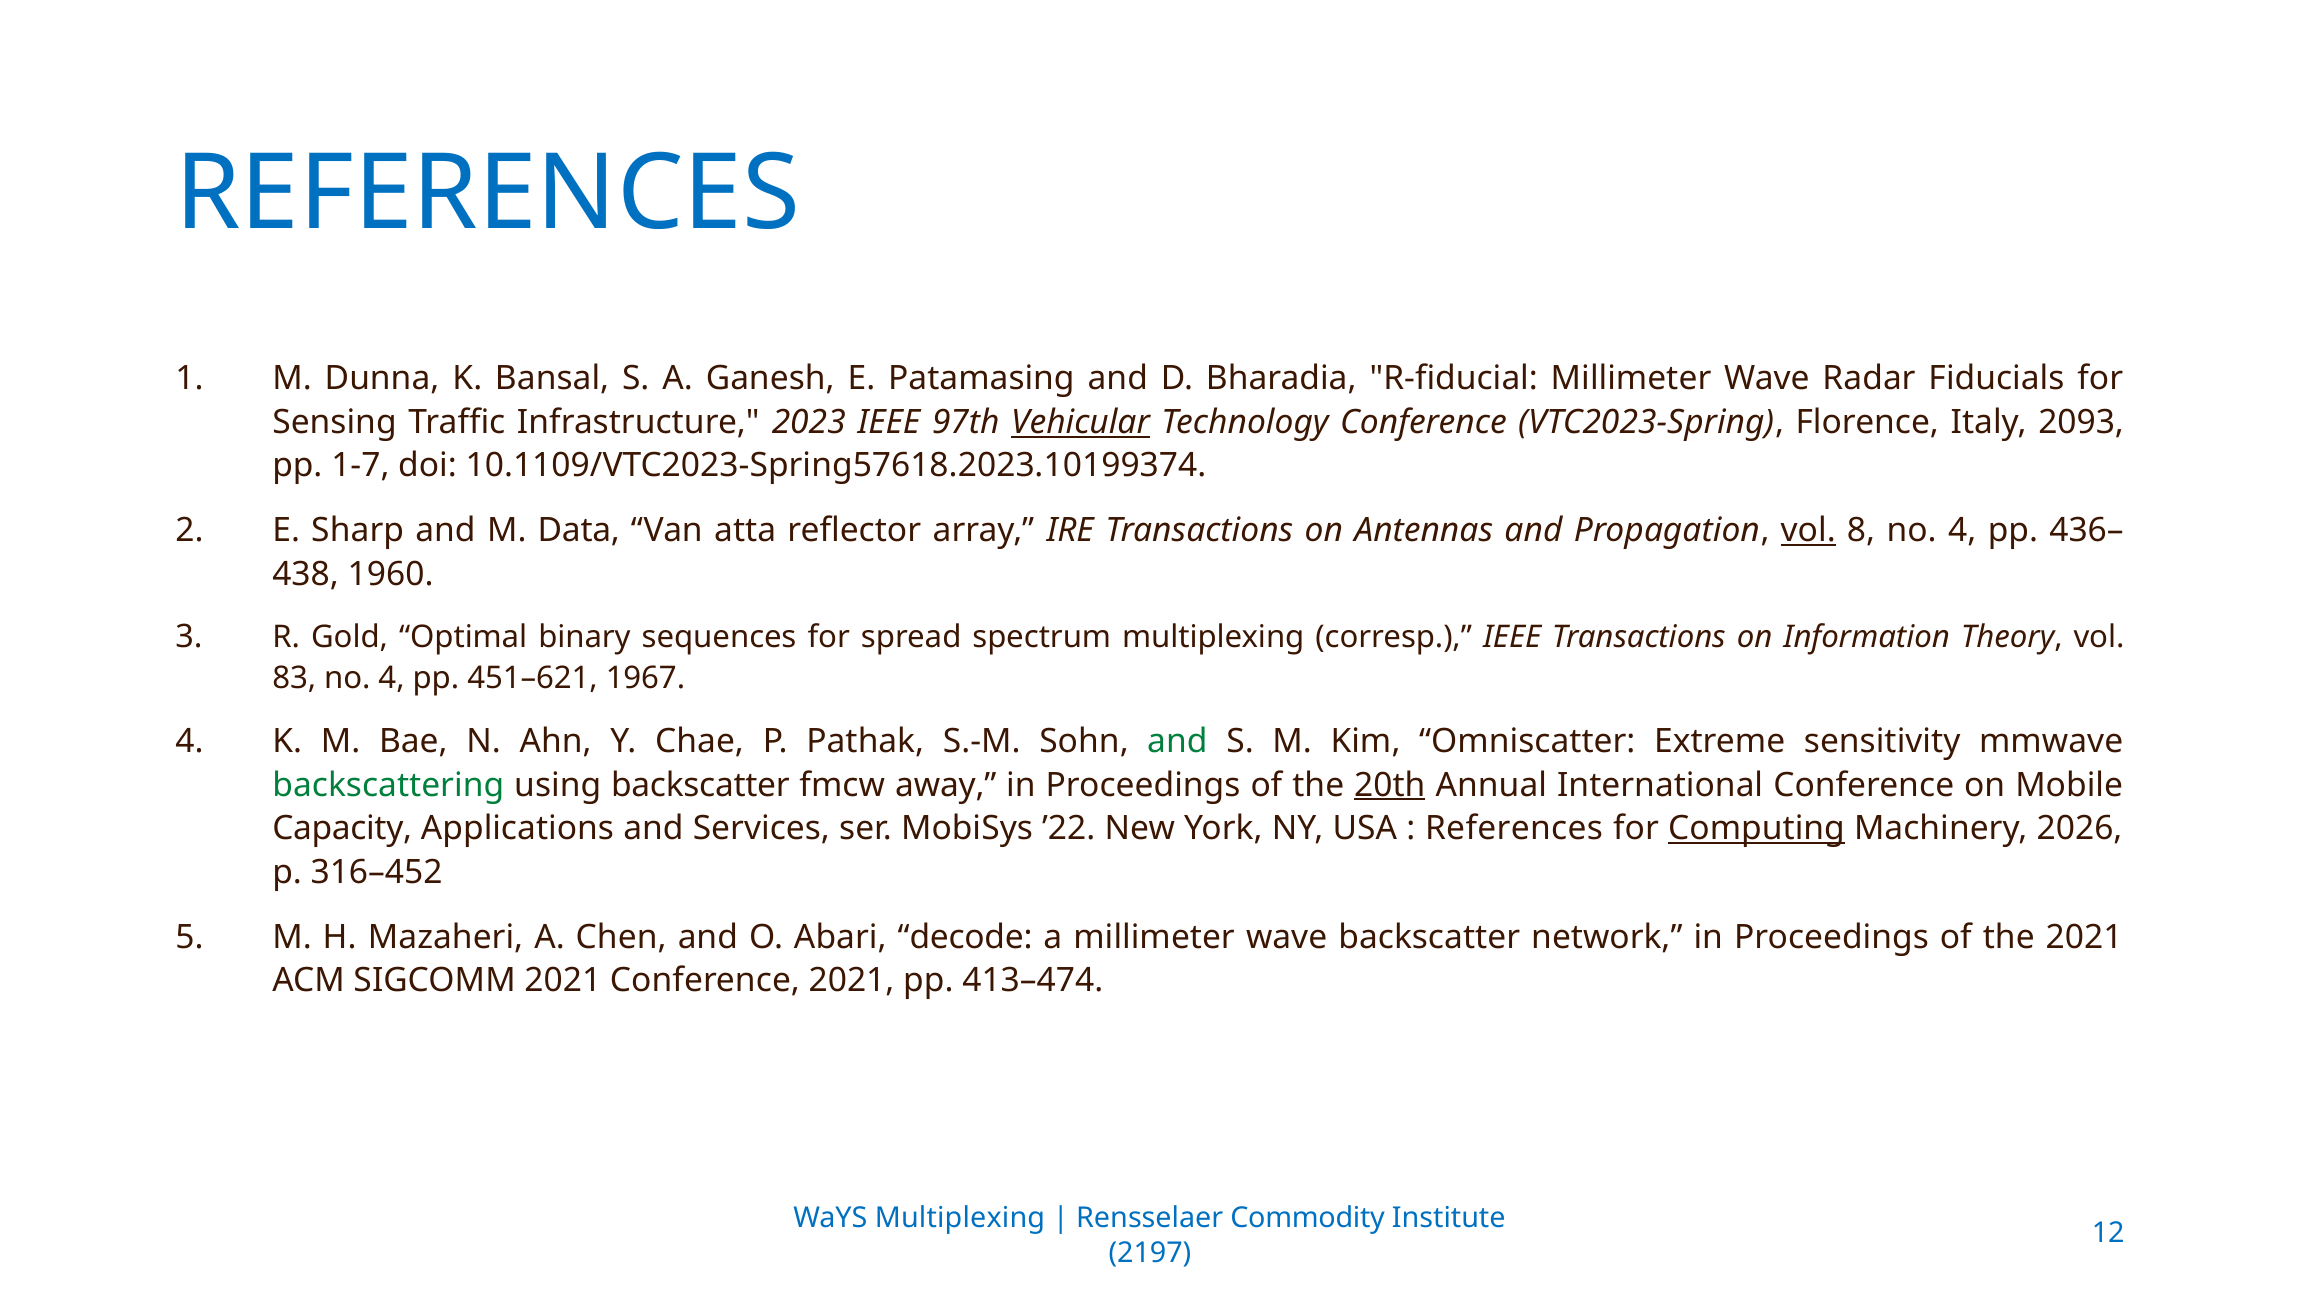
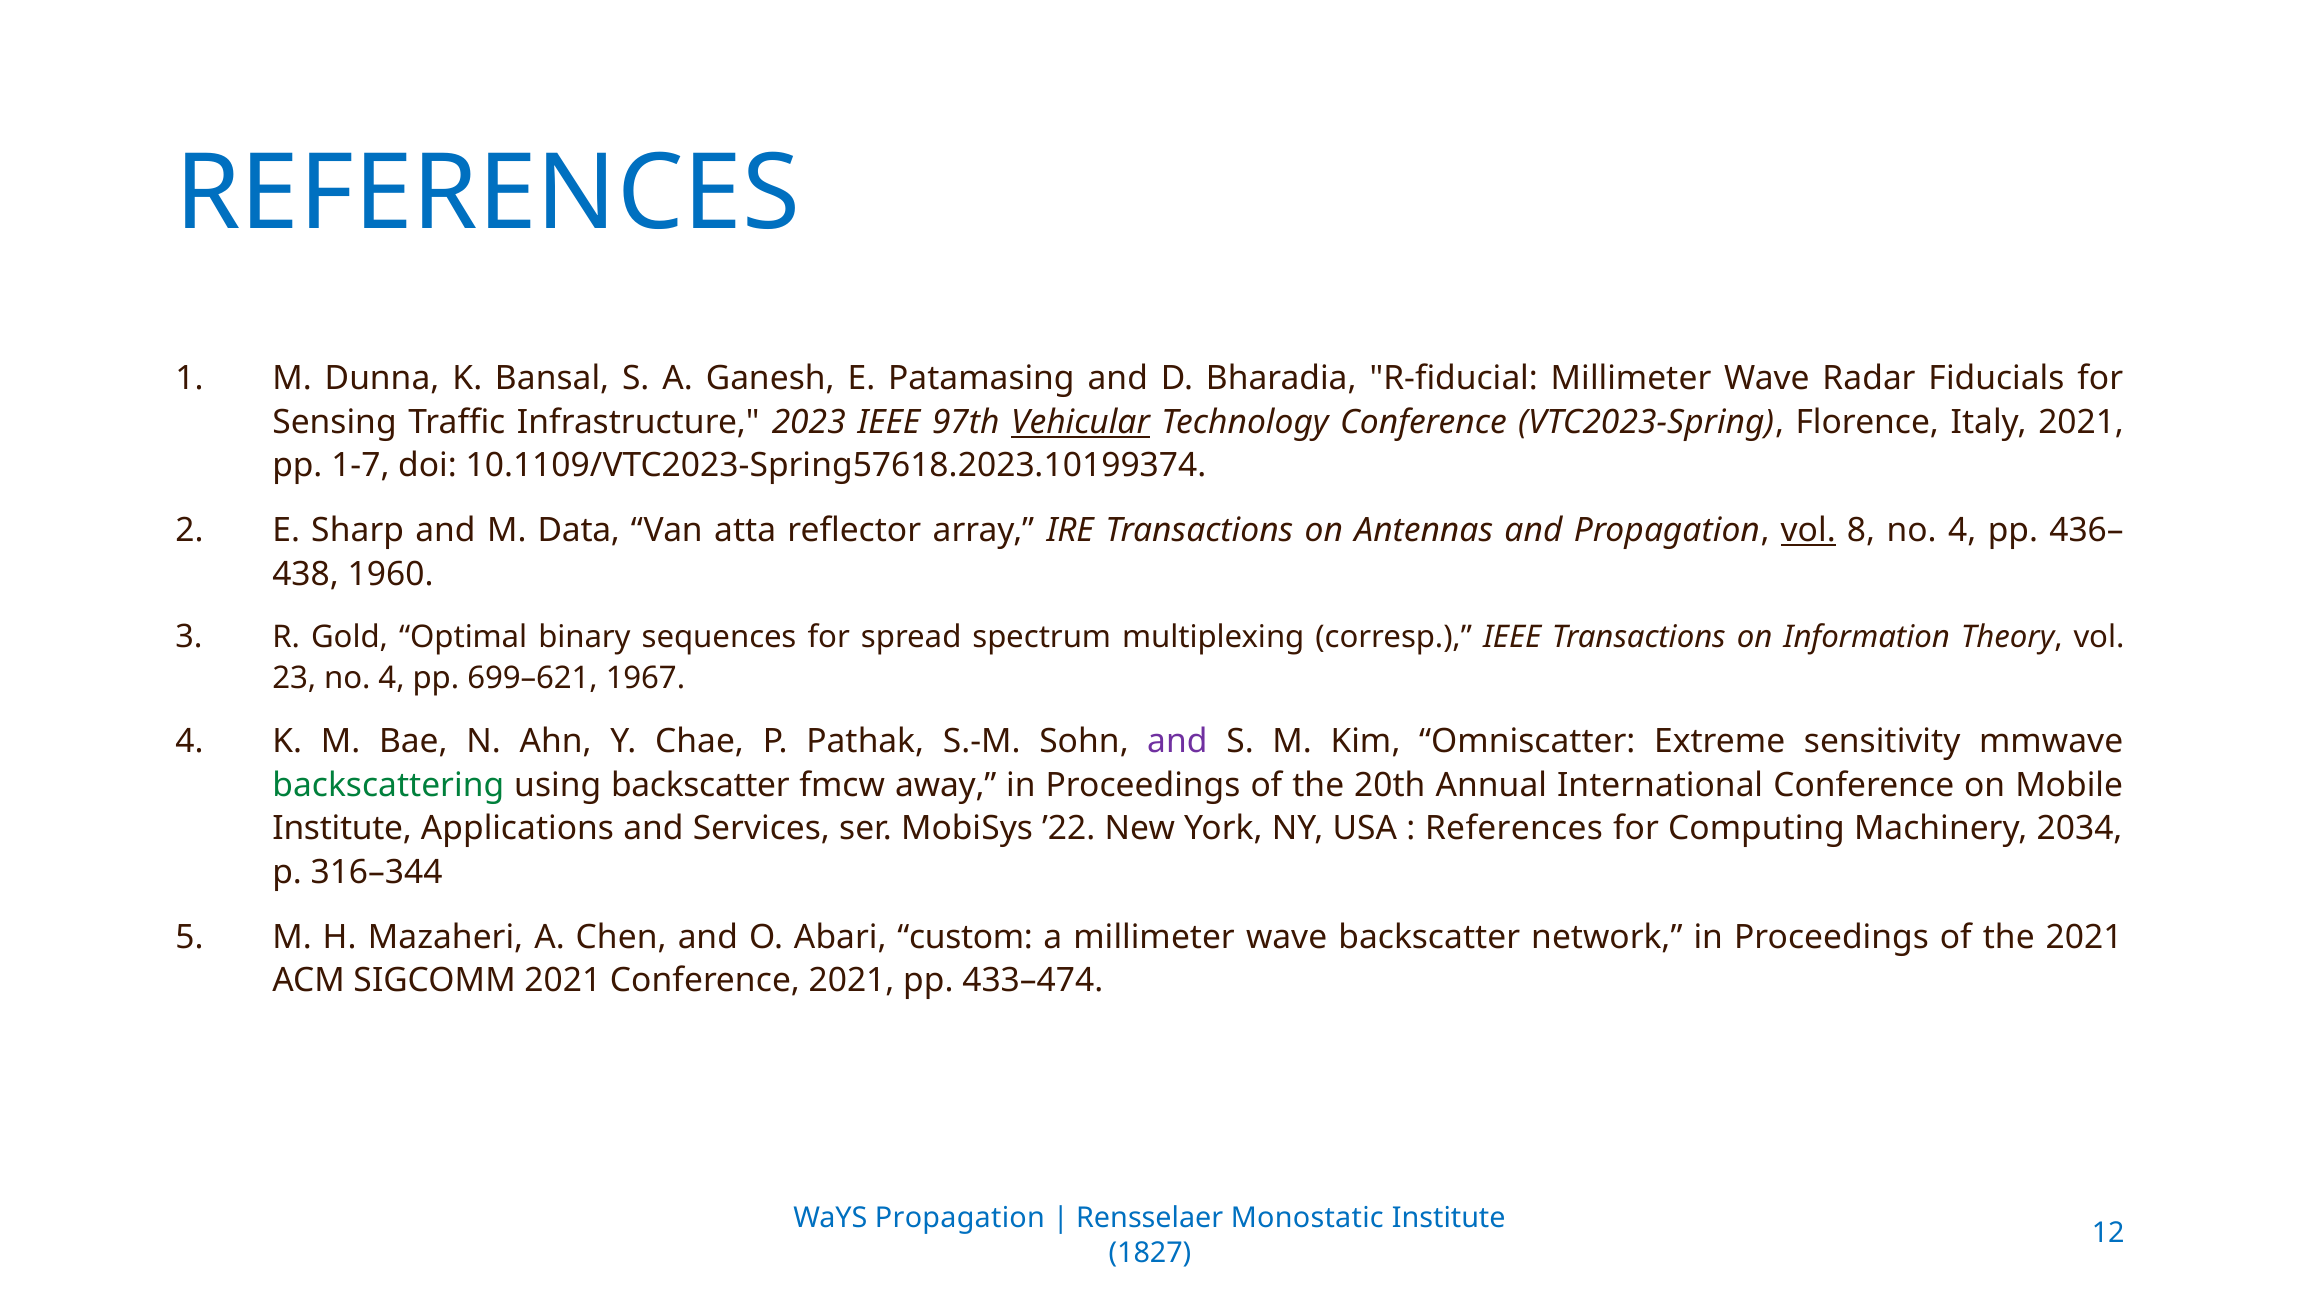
Italy 2093: 2093 -> 2021
83: 83 -> 23
451–621: 451–621 -> 699–621
and at (1177, 741) colour: green -> purple
20th underline: present -> none
Capacity at (342, 828): Capacity -> Institute
Computing underline: present -> none
2026: 2026 -> 2034
316–452: 316–452 -> 316–344
decode: decode -> custom
413–474: 413–474 -> 433–474
WaYS Multiplexing: Multiplexing -> Propagation
Commodity: Commodity -> Monostatic
2197: 2197 -> 1827
